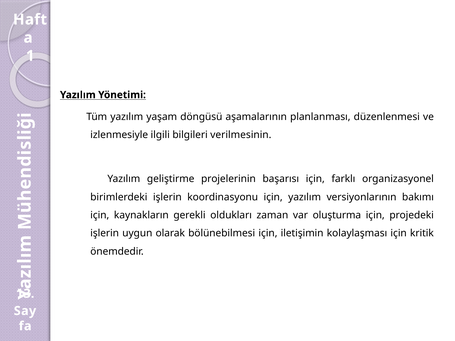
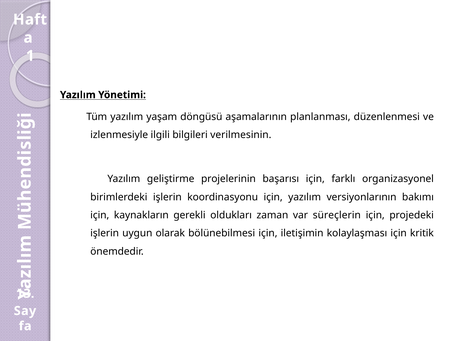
oluşturma: oluşturma -> süreçlerin
